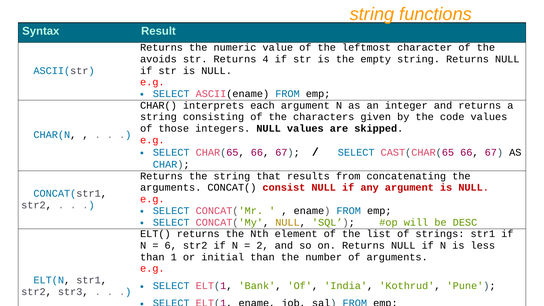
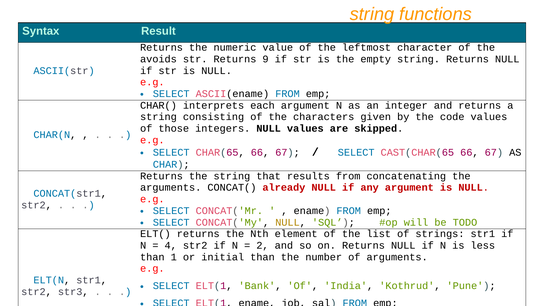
4: 4 -> 9
consist: consist -> already
DESC: DESC -> TODO
6: 6 -> 4
